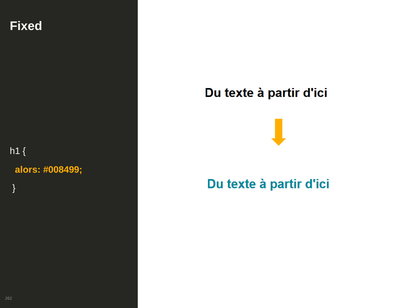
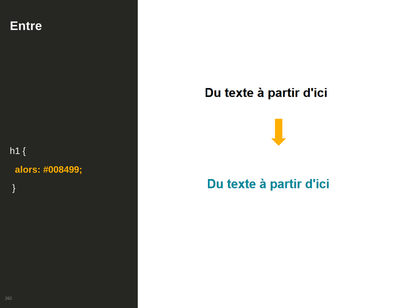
Fixed: Fixed -> Entre
